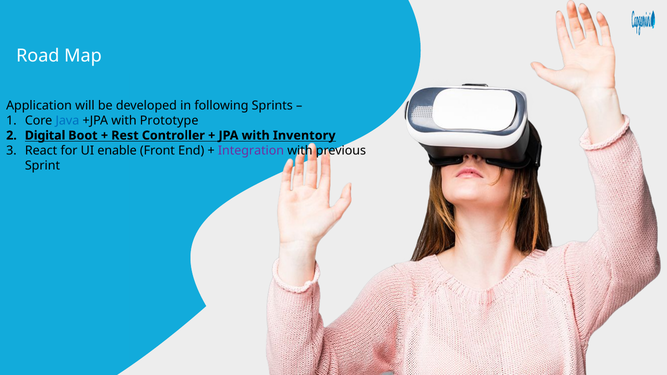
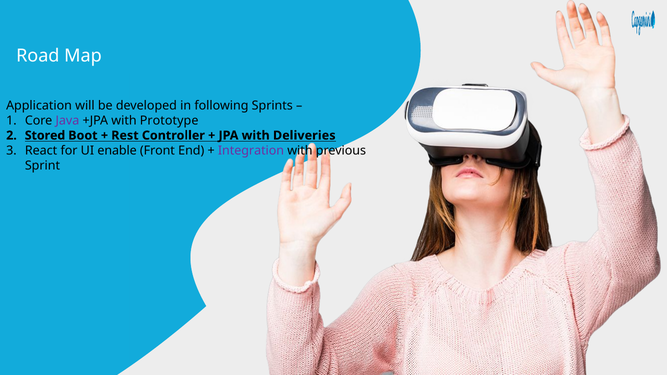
Java colour: blue -> purple
Digital: Digital -> Stored
Inventory: Inventory -> Deliveries
